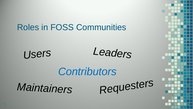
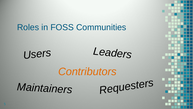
Contributors colour: blue -> orange
